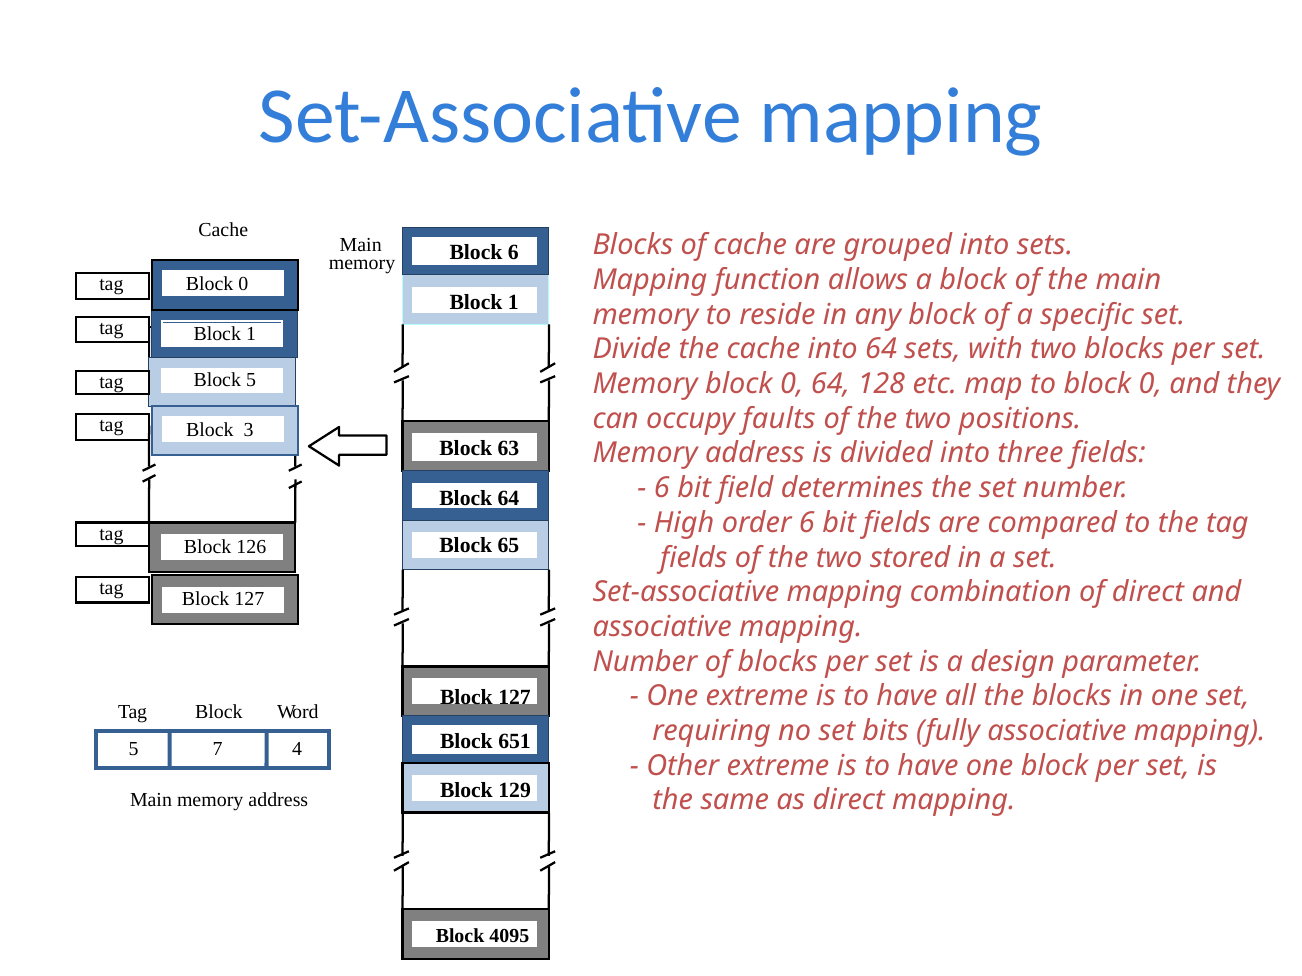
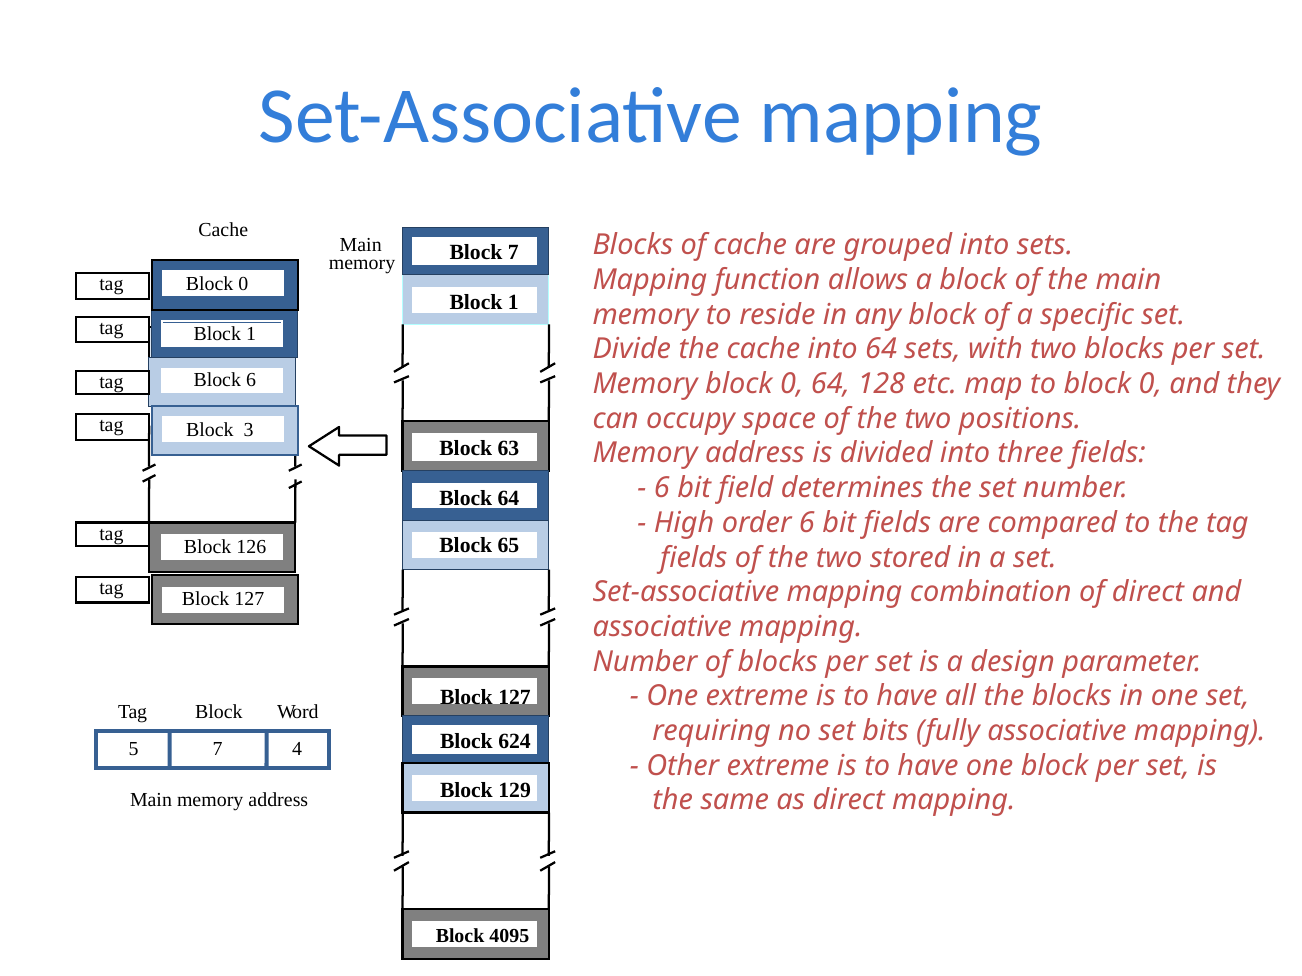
Block 6: 6 -> 7
Block 5: 5 -> 6
faults: faults -> space
651: 651 -> 624
